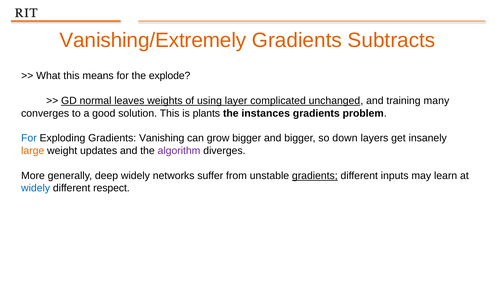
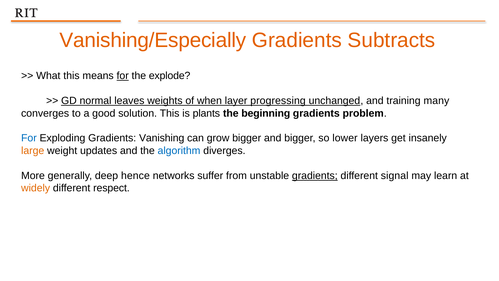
Vanishing/Extremely: Vanishing/Extremely -> Vanishing/Especially
for at (123, 76) underline: none -> present
using: using -> when
complicated: complicated -> progressing
instances: instances -> beginning
down: down -> lower
algorithm colour: purple -> blue
deep widely: widely -> hence
inputs: inputs -> signal
widely at (36, 188) colour: blue -> orange
